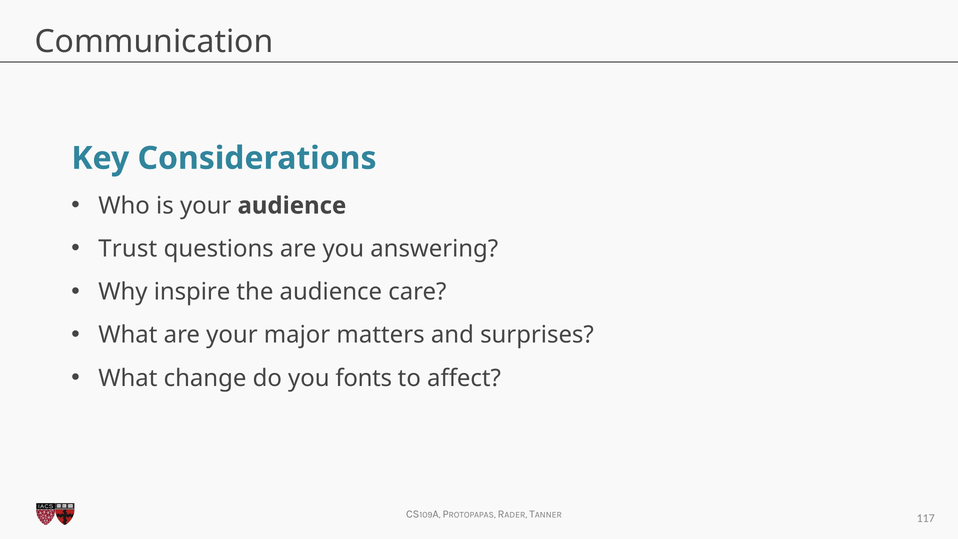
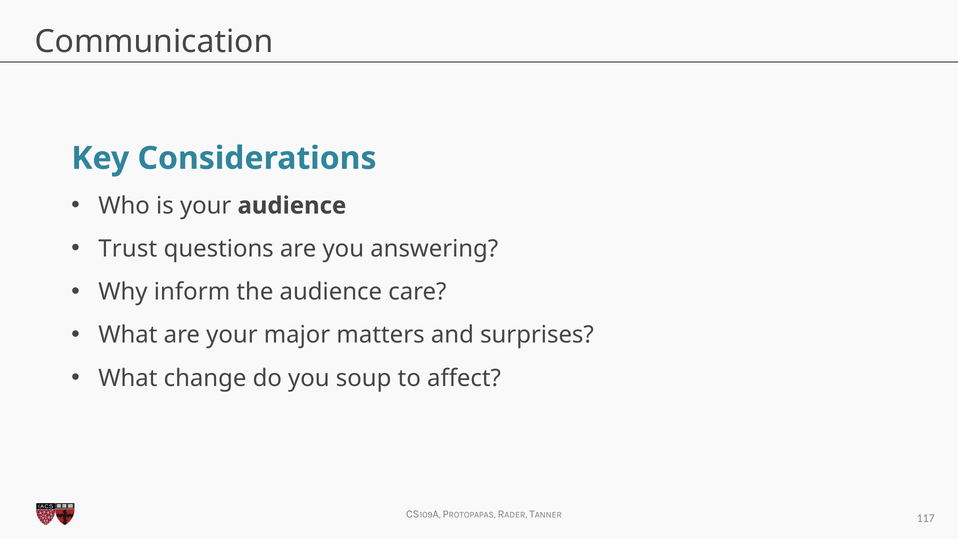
inspire: inspire -> inform
fonts: fonts -> soup
